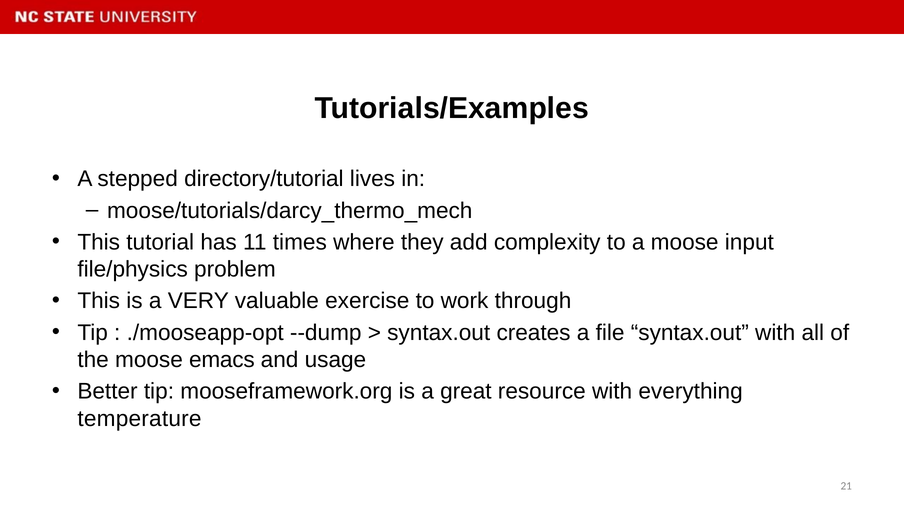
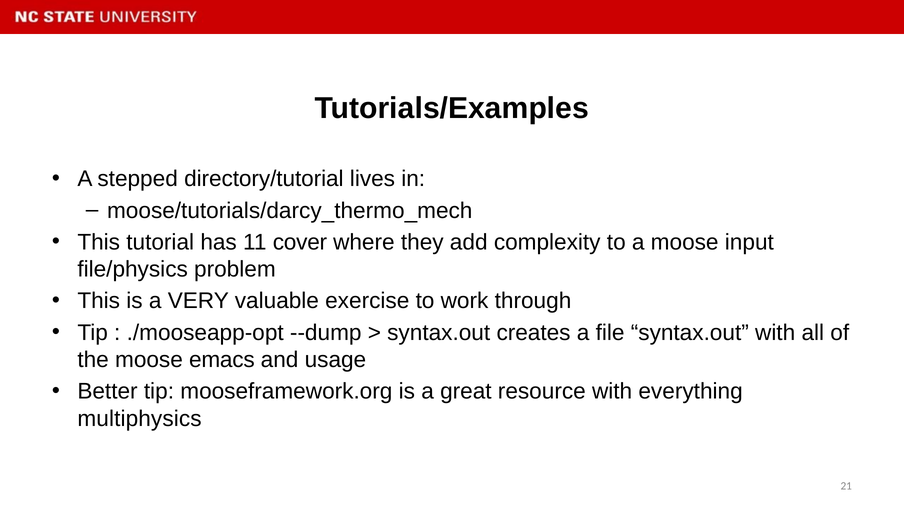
times: times -> cover
temperature: temperature -> multiphysics
